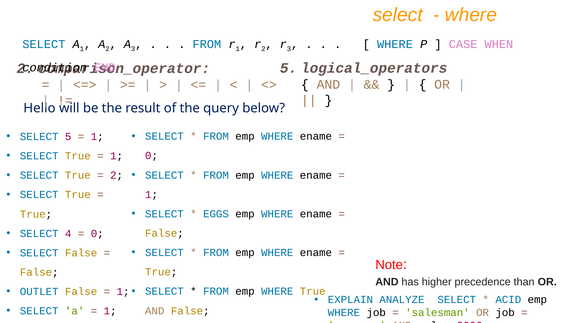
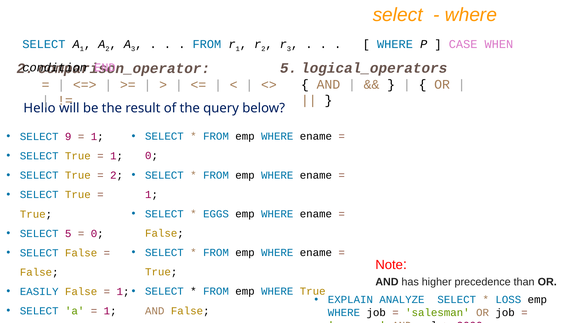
SELECT 5: 5 -> 9
SELECT 4: 4 -> 5
OUTLET: OUTLET -> EASILY
ACID: ACID -> LOSS
